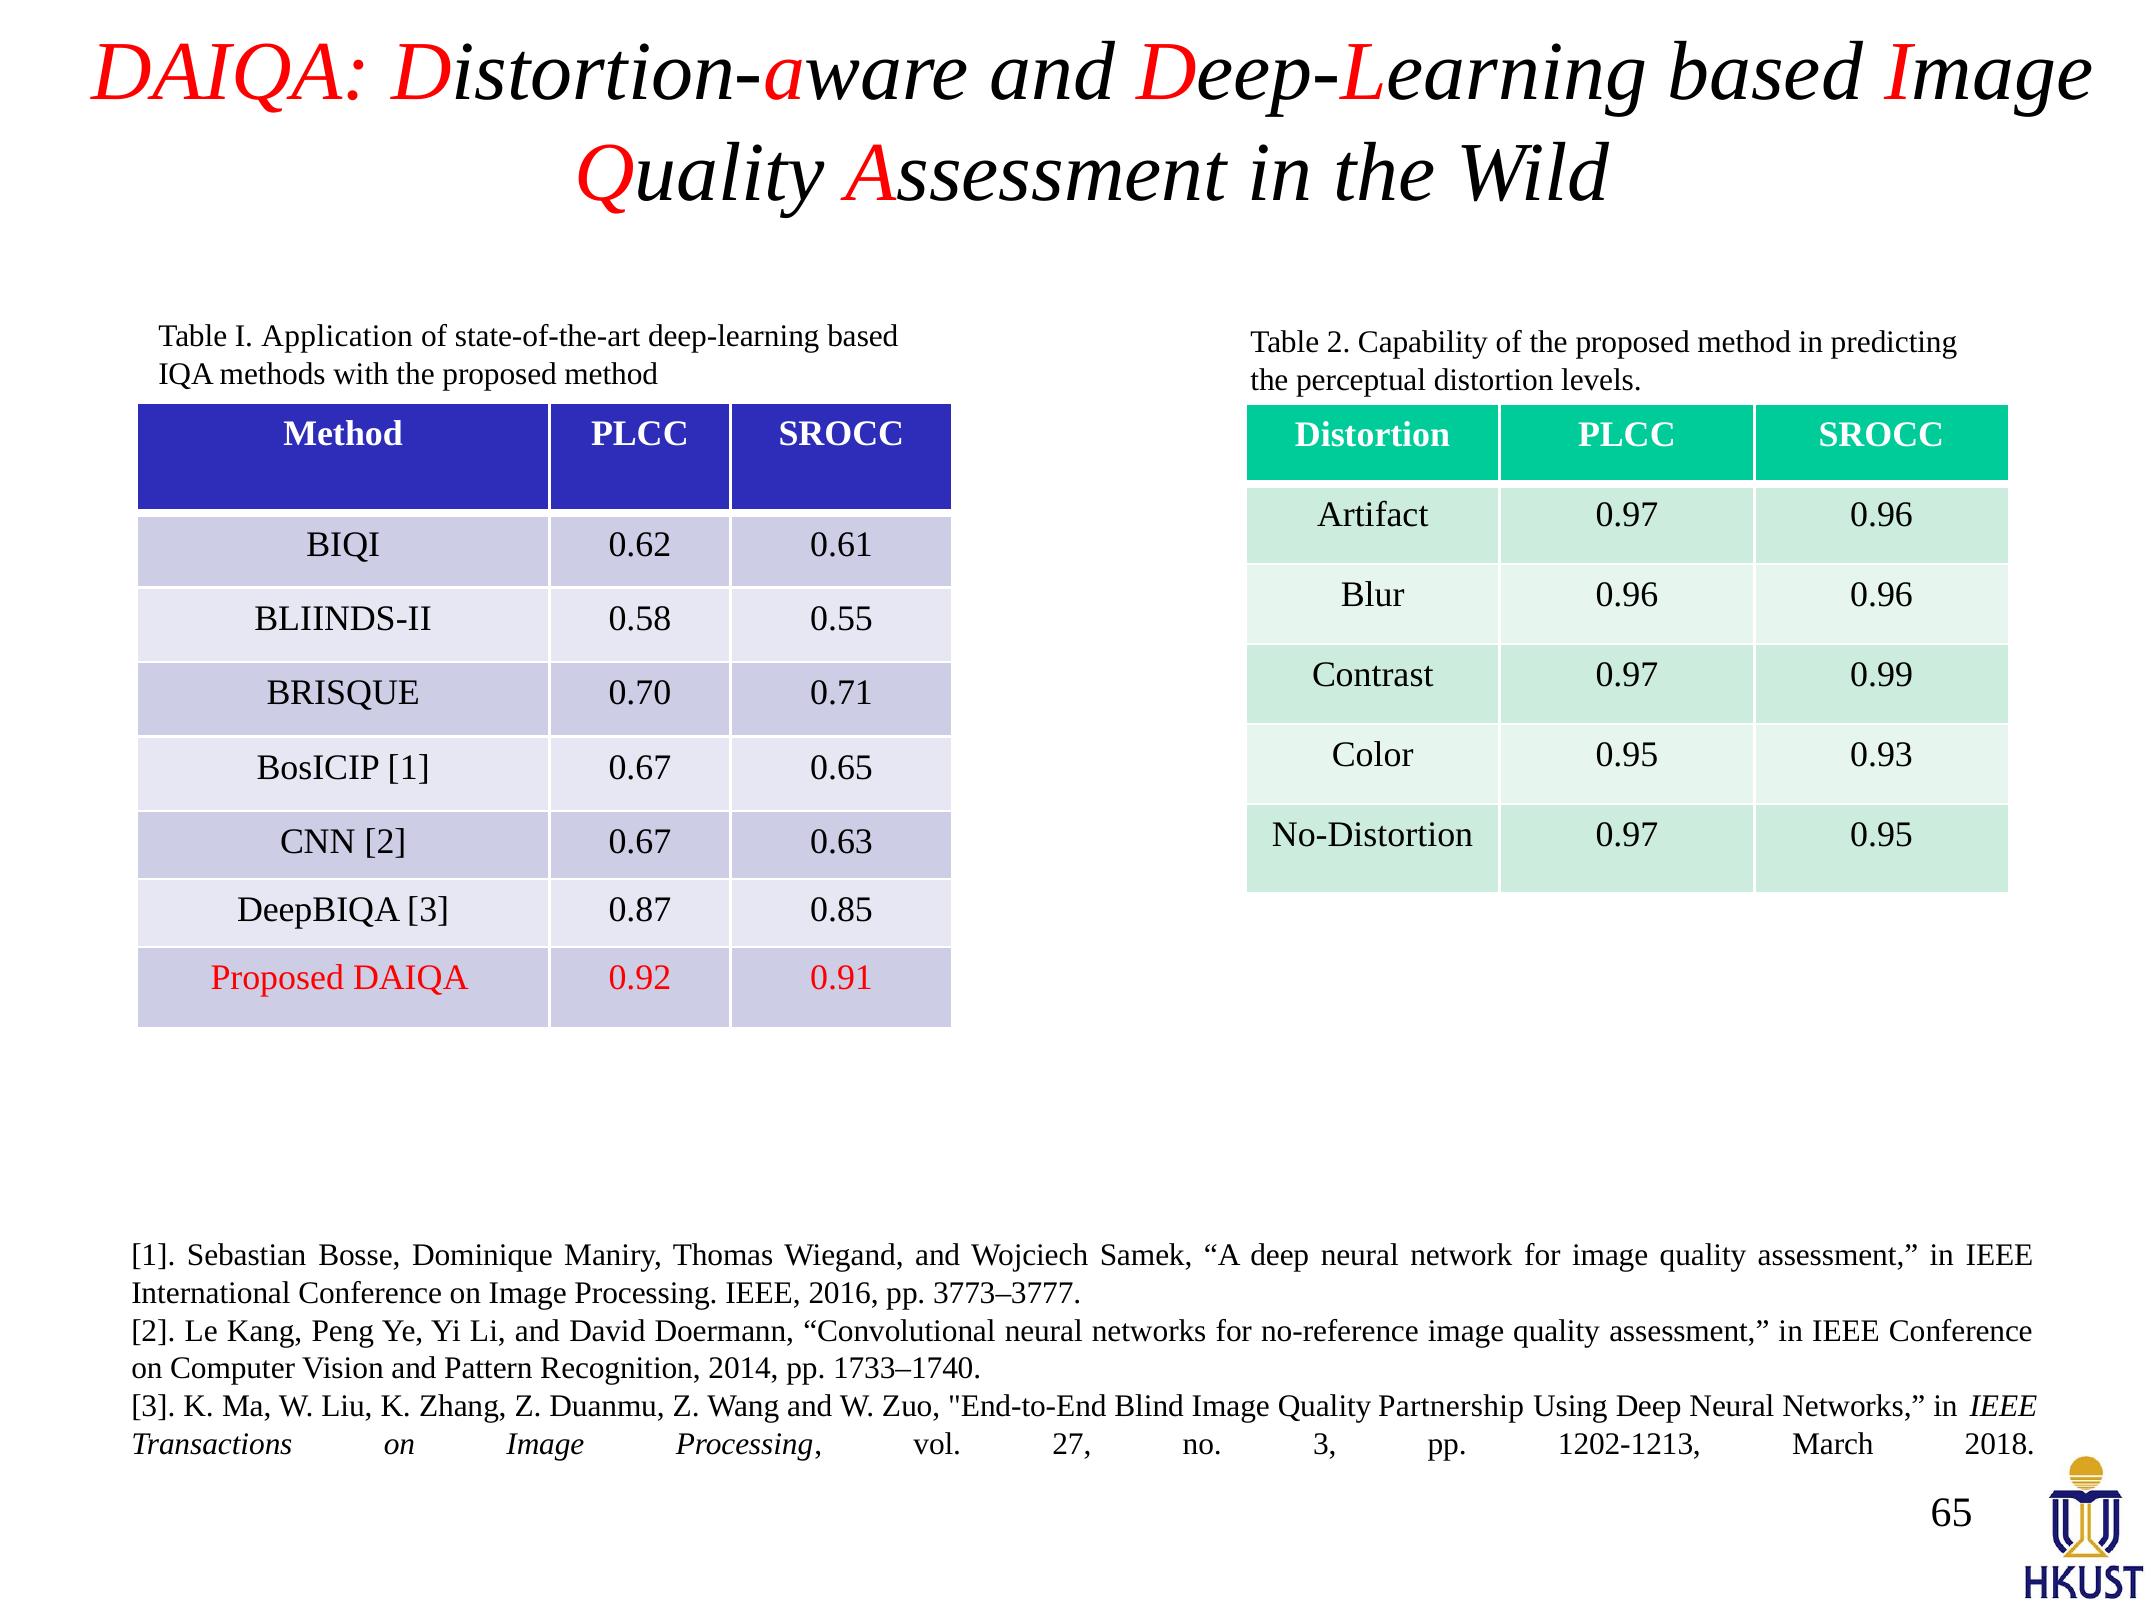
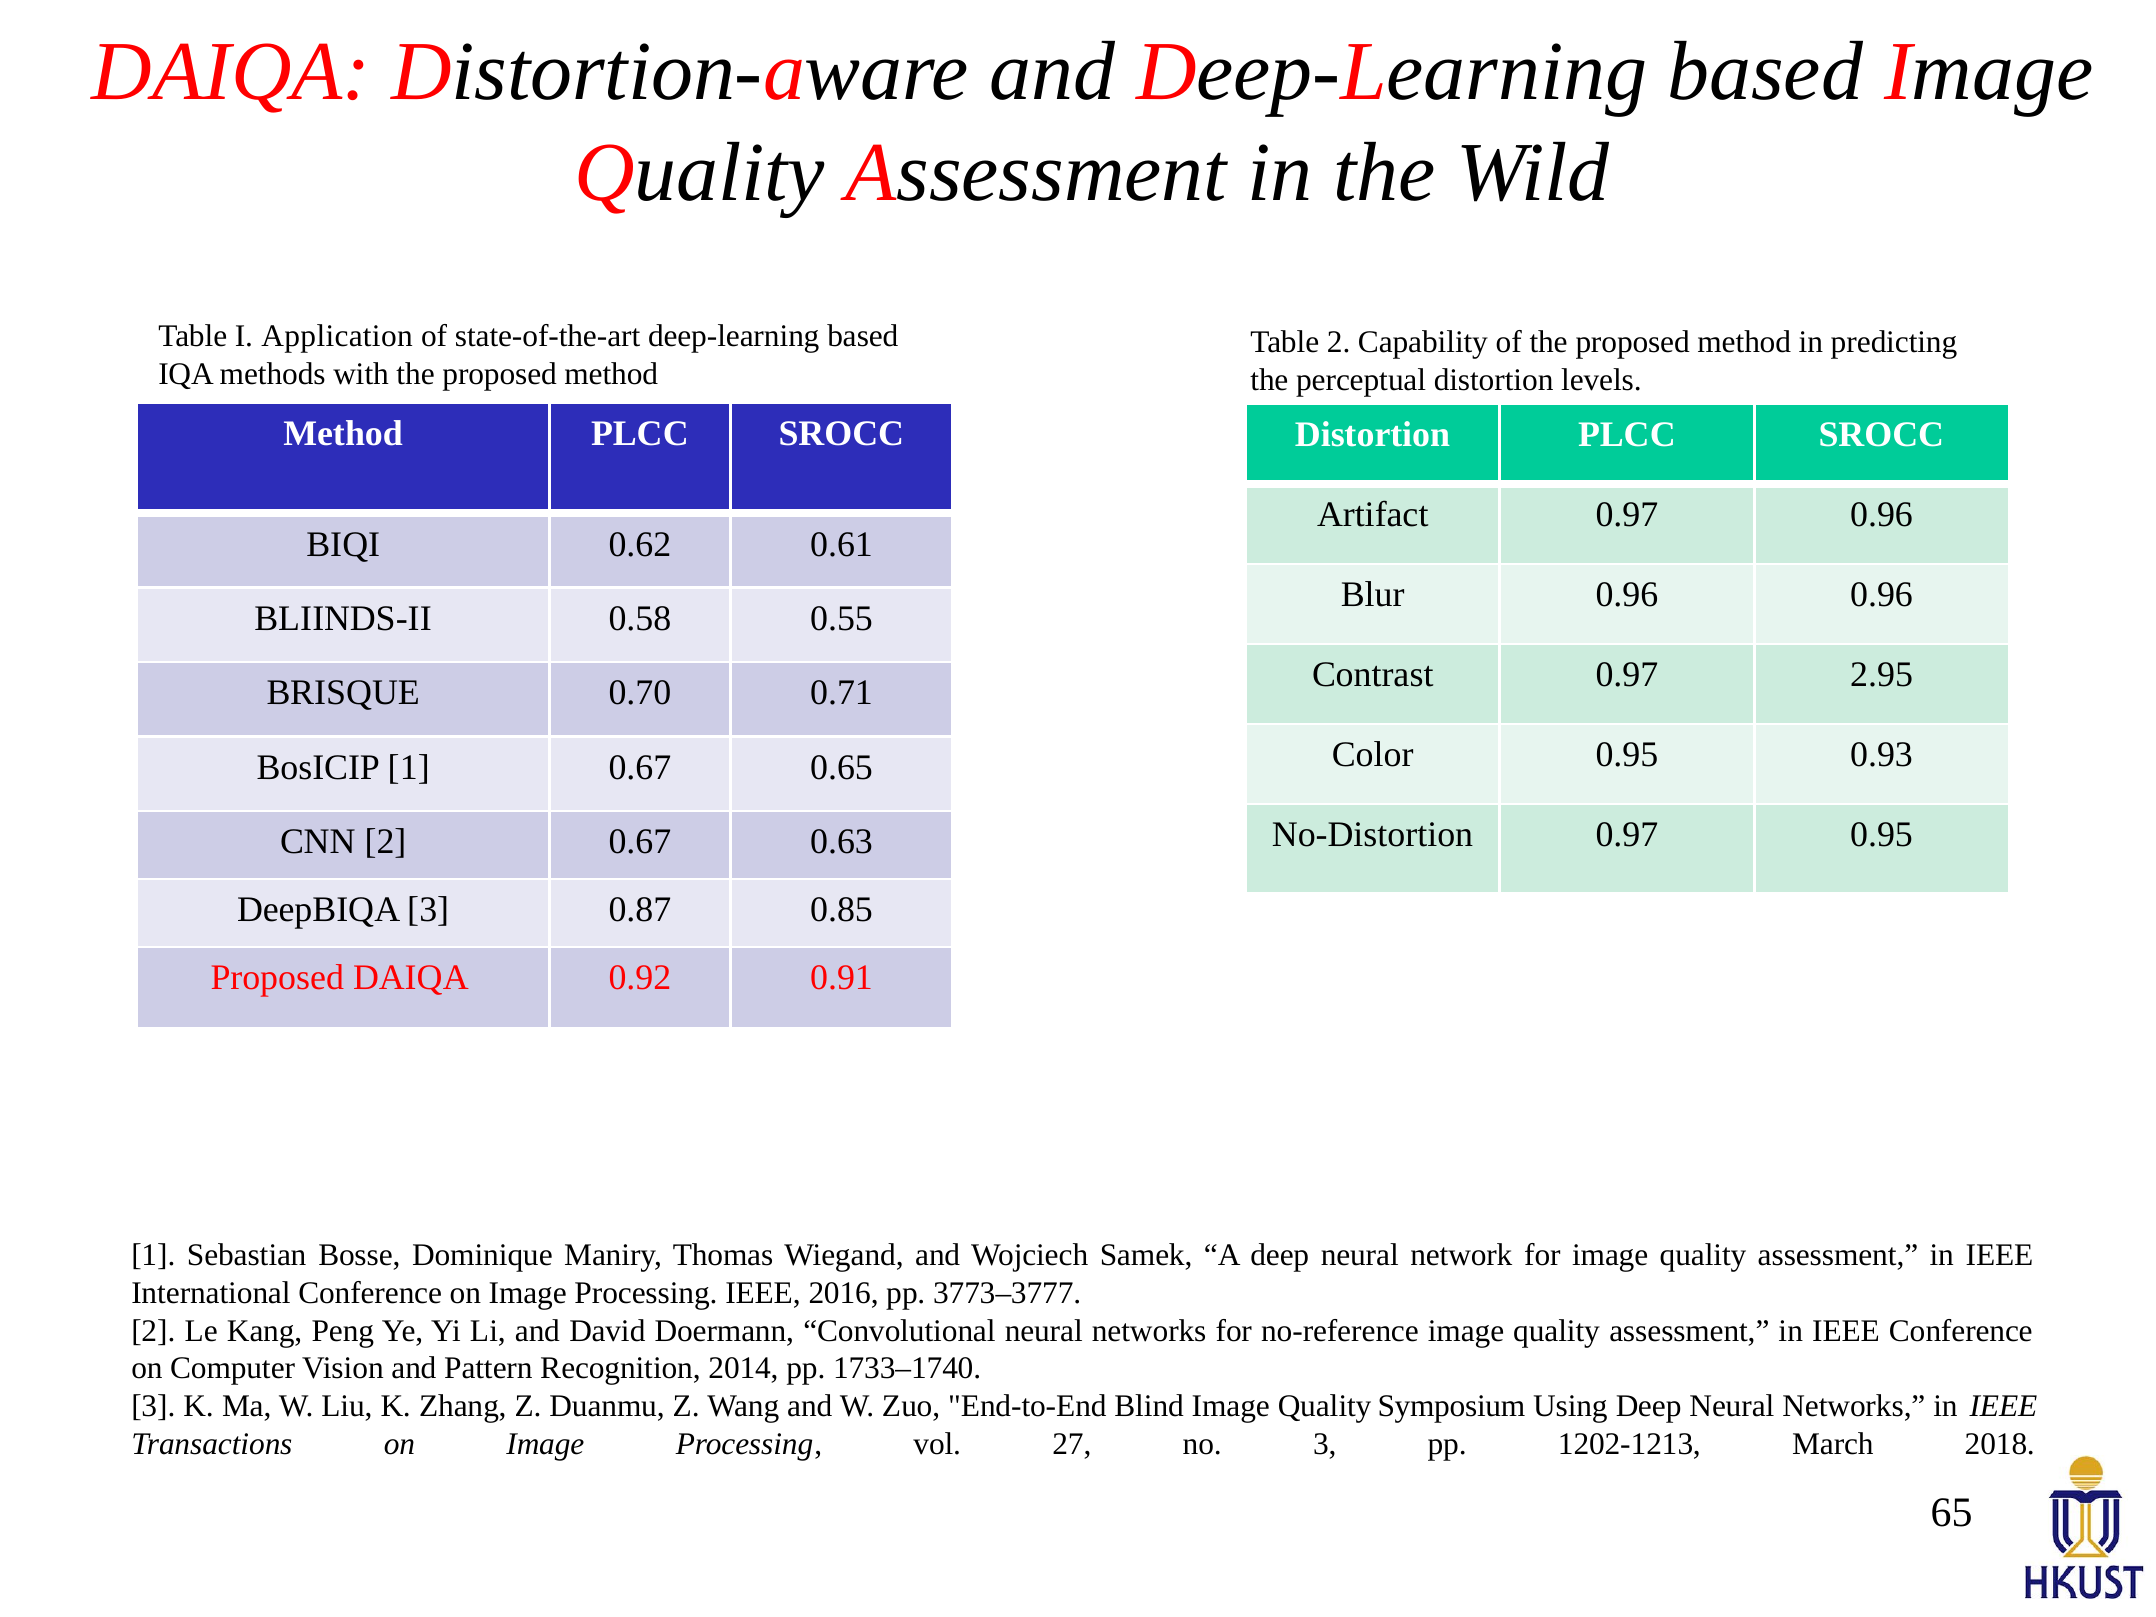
0.99: 0.99 -> 2.95
Partnership: Partnership -> Symposium
